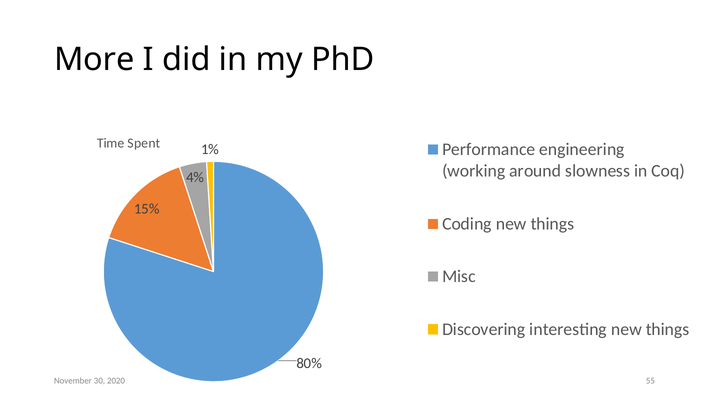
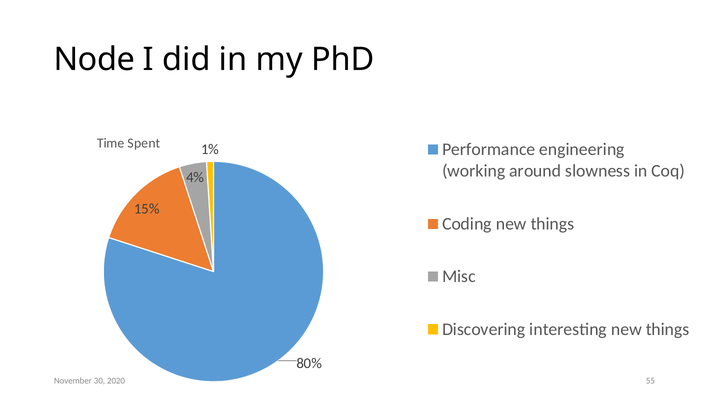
More: More -> Node
